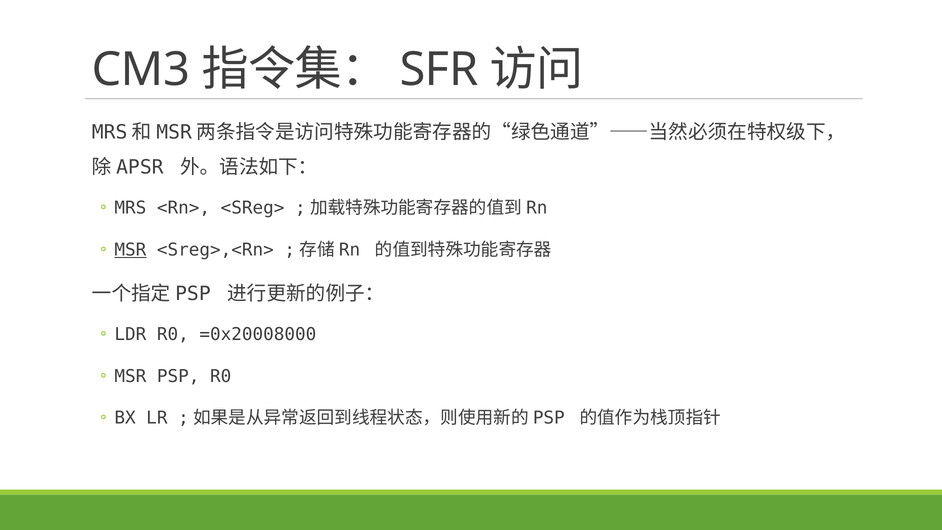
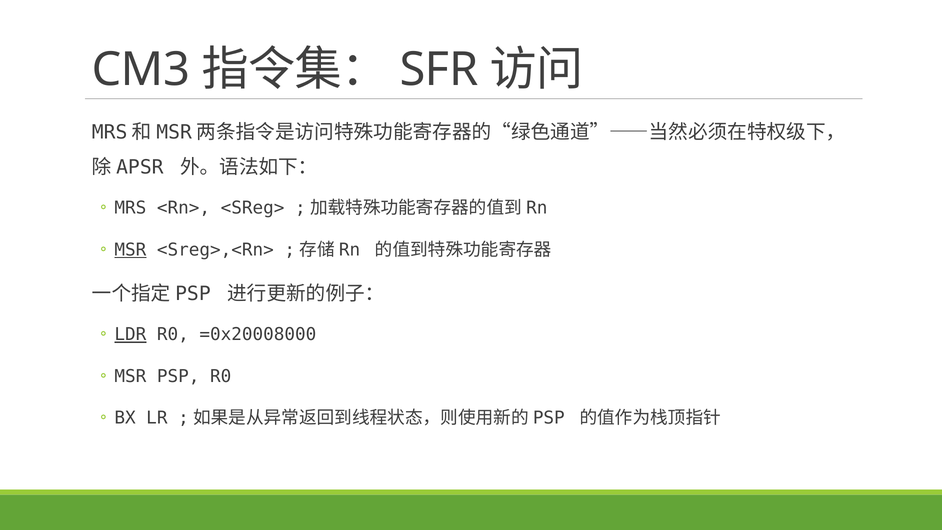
LDR underline: none -> present
